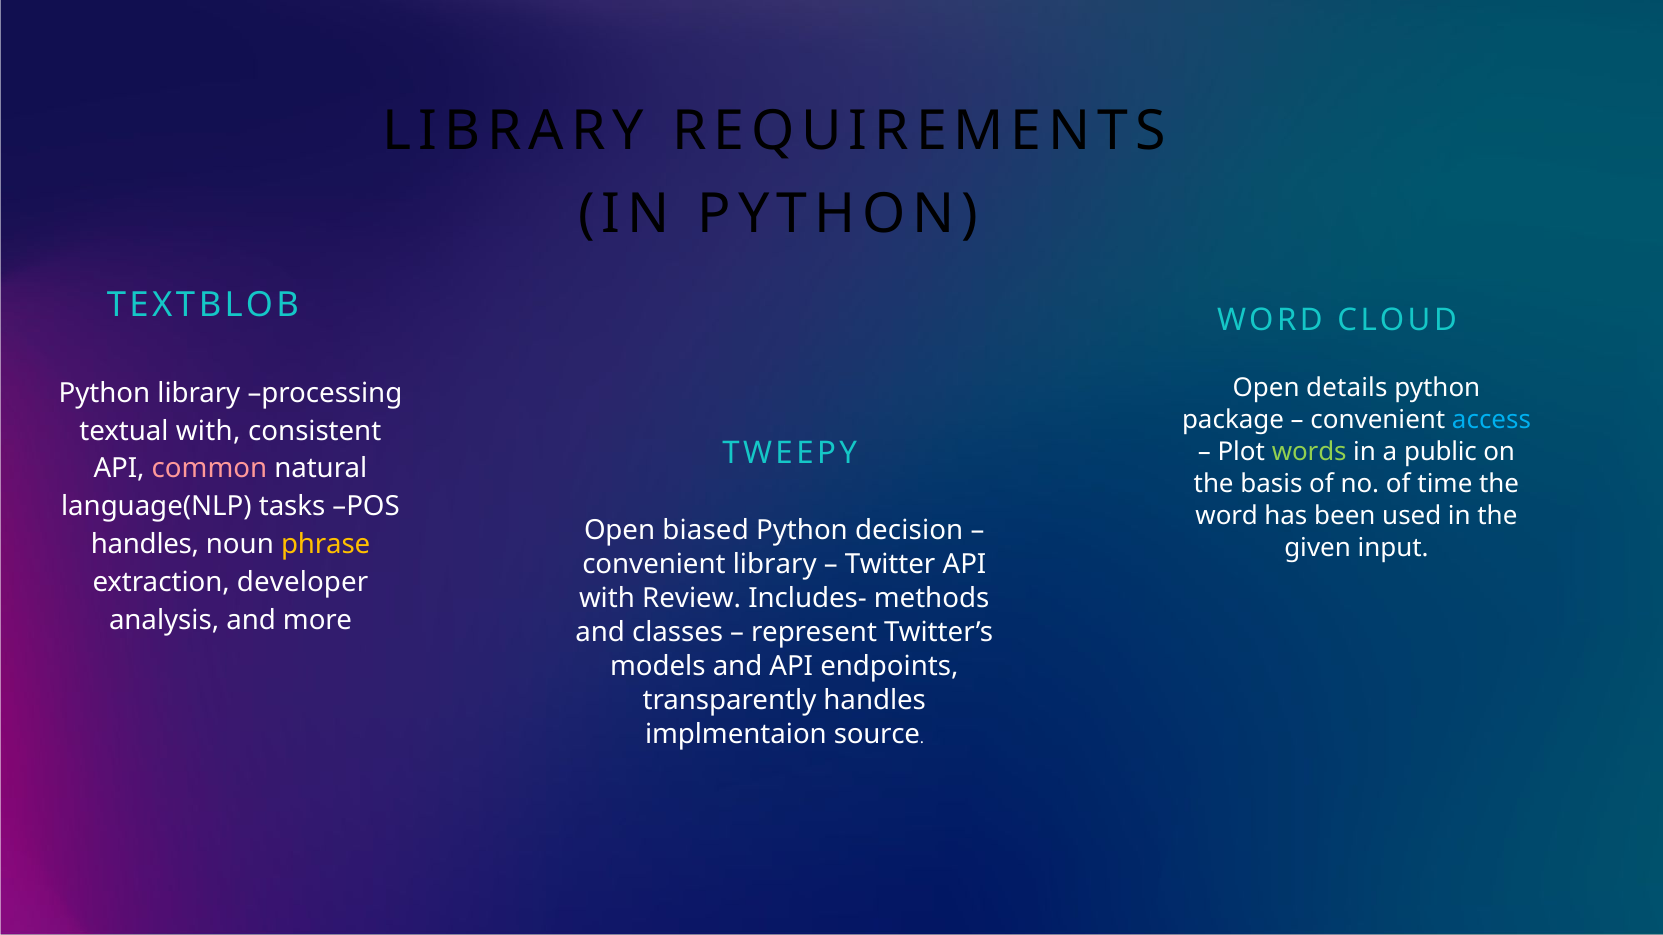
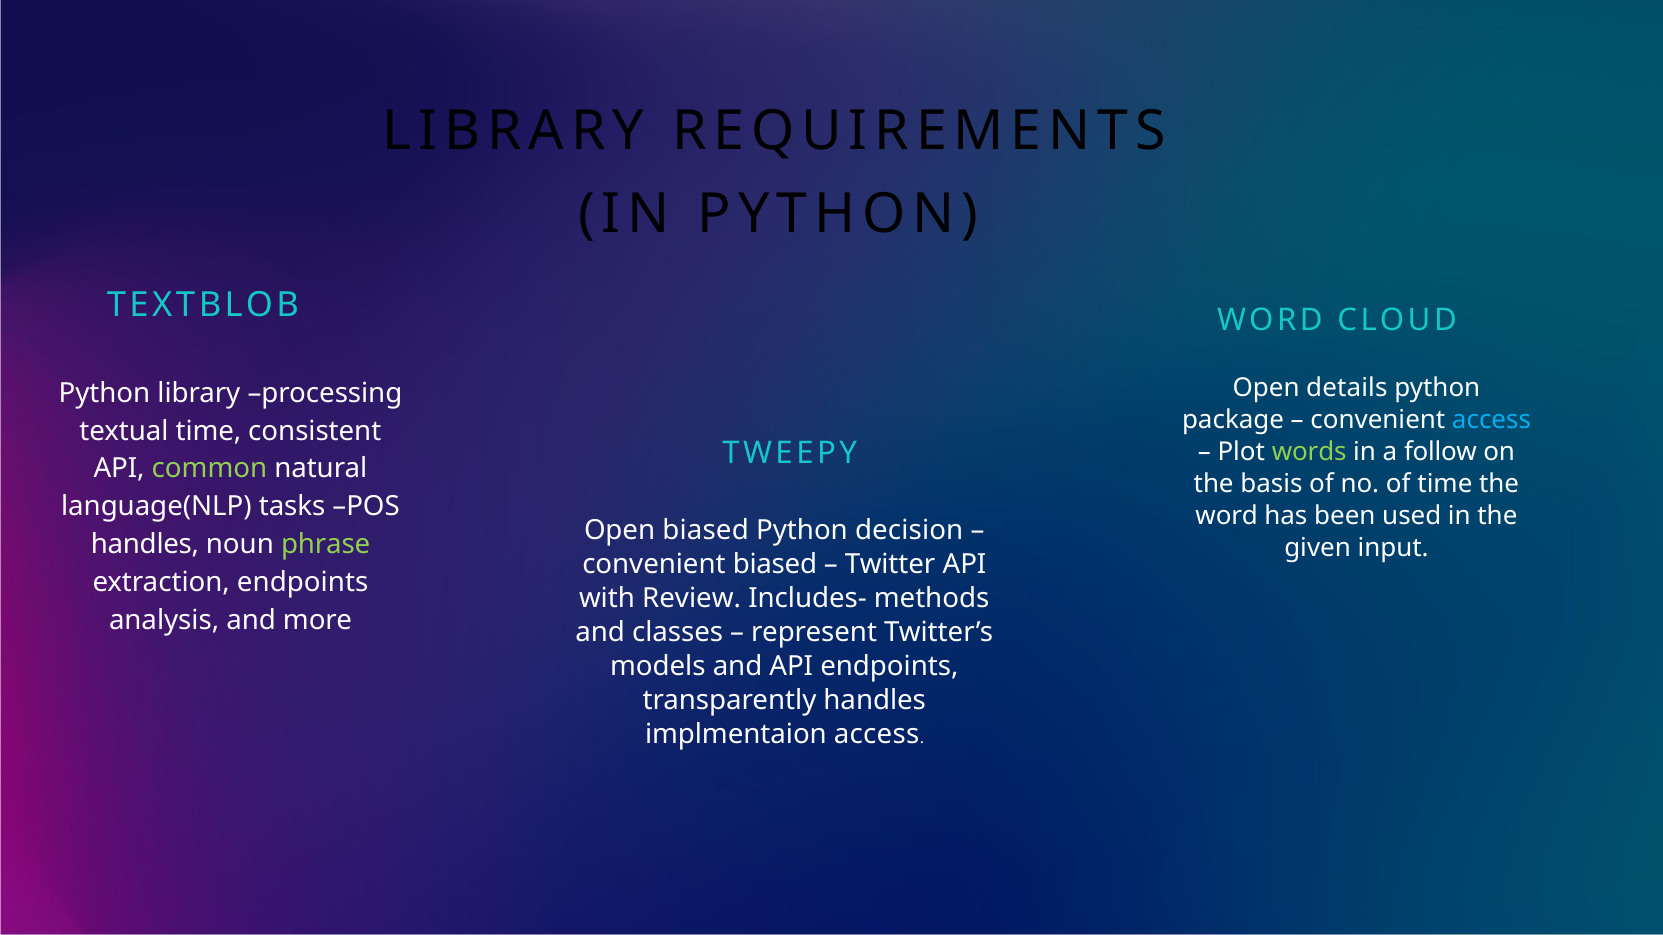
textual with: with -> time
public: public -> follow
common colour: pink -> light green
phrase colour: yellow -> light green
convenient library: library -> biased
extraction developer: developer -> endpoints
implmentaion source: source -> access
